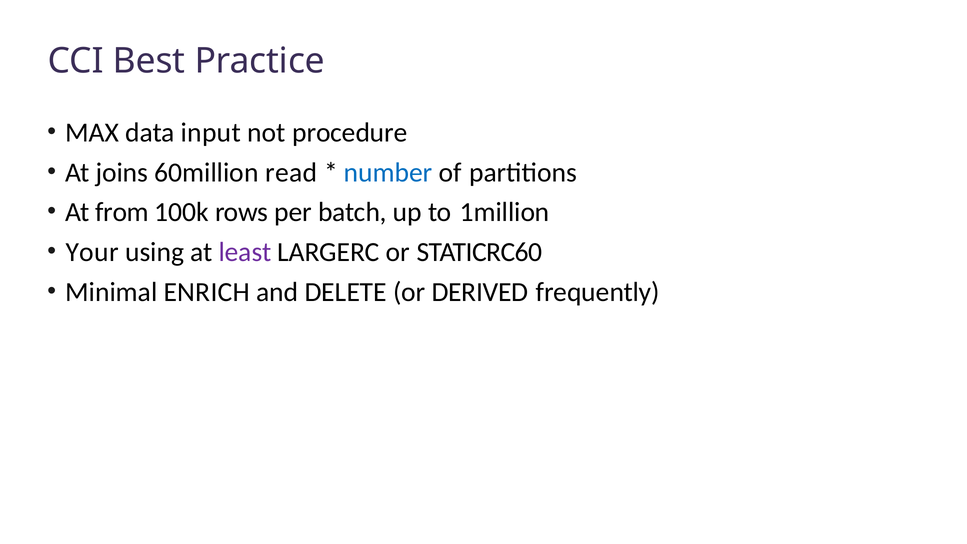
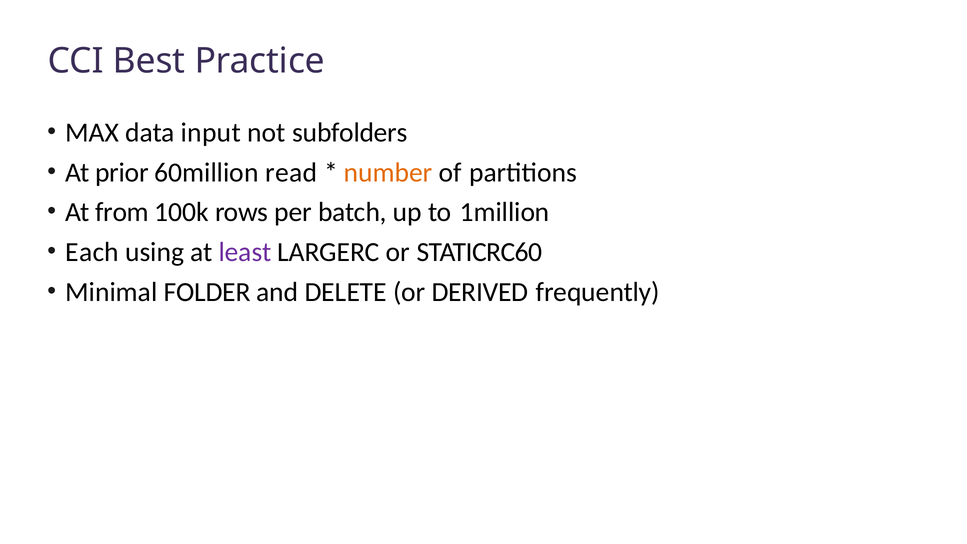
procedure: procedure -> subfolders
joins: joins -> prior
number colour: blue -> orange
Your: Your -> Each
ENRICH: ENRICH -> FOLDER
